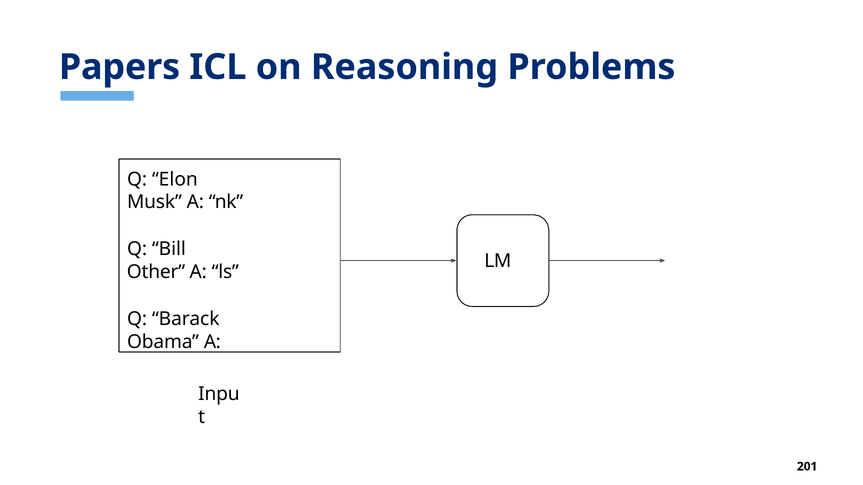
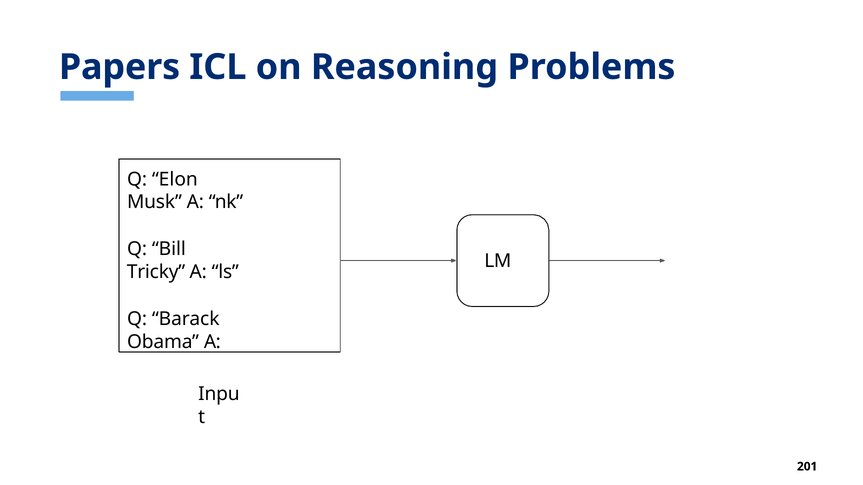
Other: Other -> Tricky
